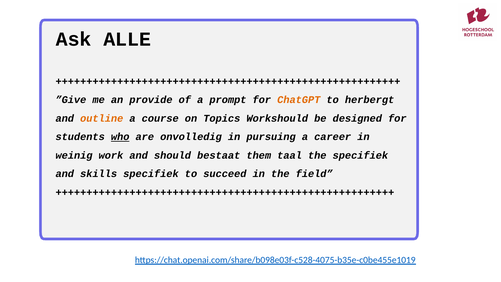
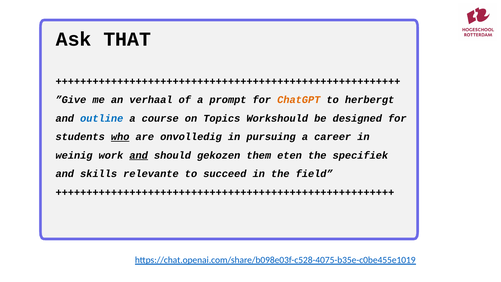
ALLE: ALLE -> THAT
provide: provide -> verhaal
outline colour: orange -> blue
and at (139, 155) underline: none -> present
bestaat: bestaat -> gekozen
taal: taal -> eten
skills specifiek: specifiek -> relevante
